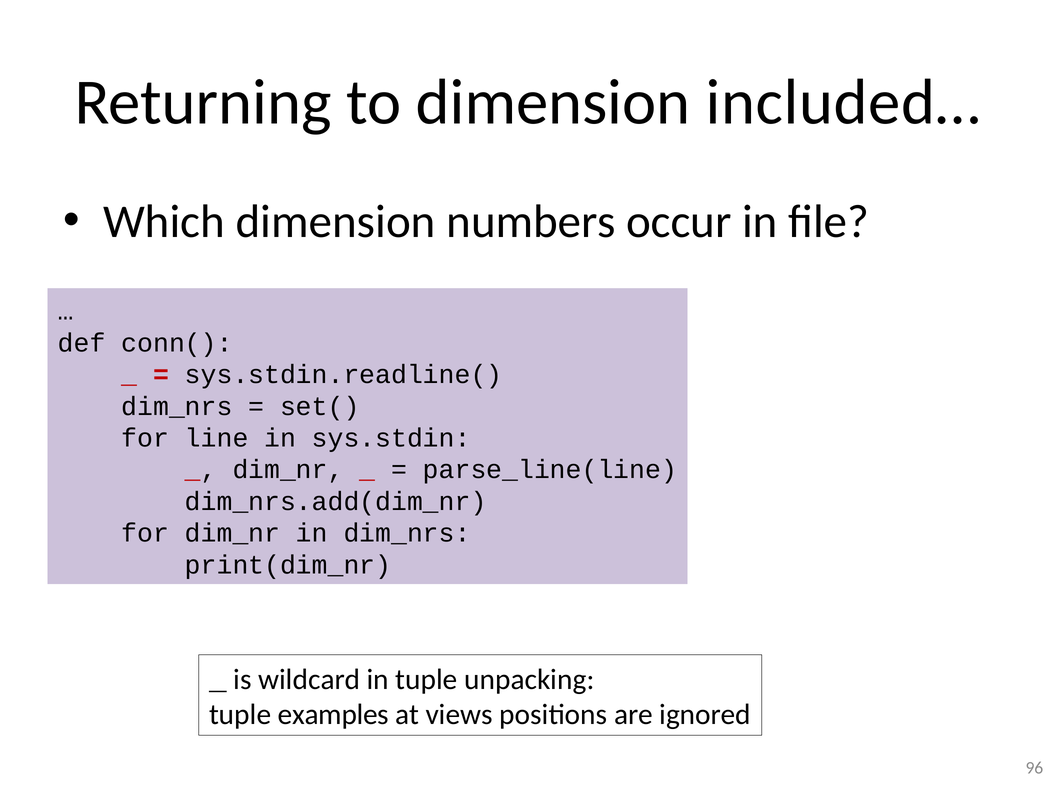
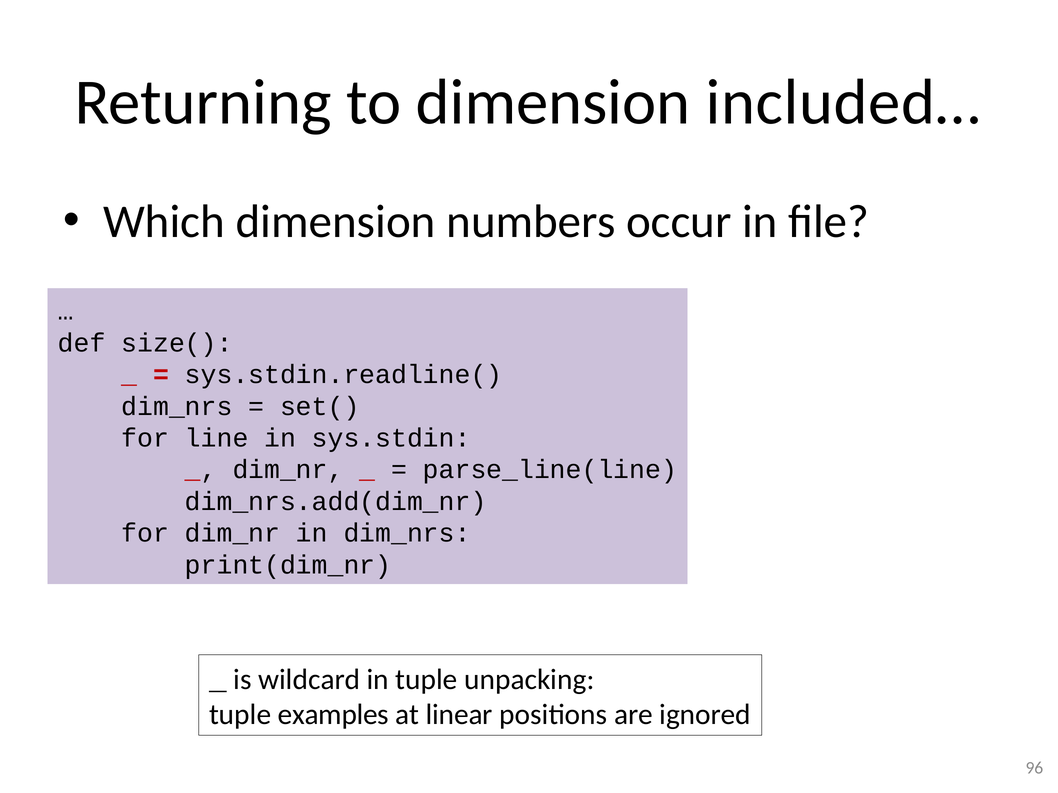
conn(: conn( -> size(
views: views -> linear
